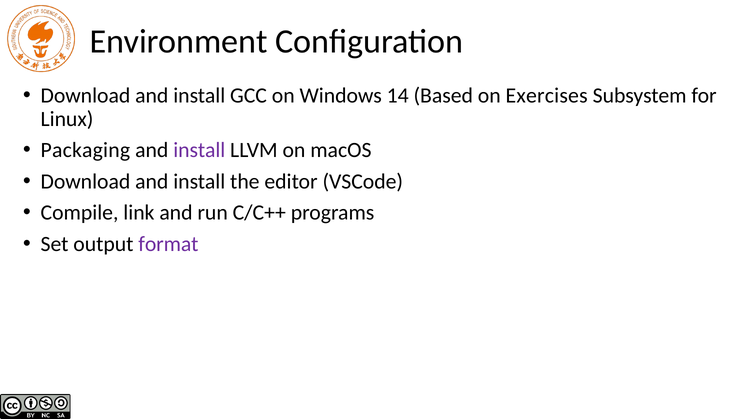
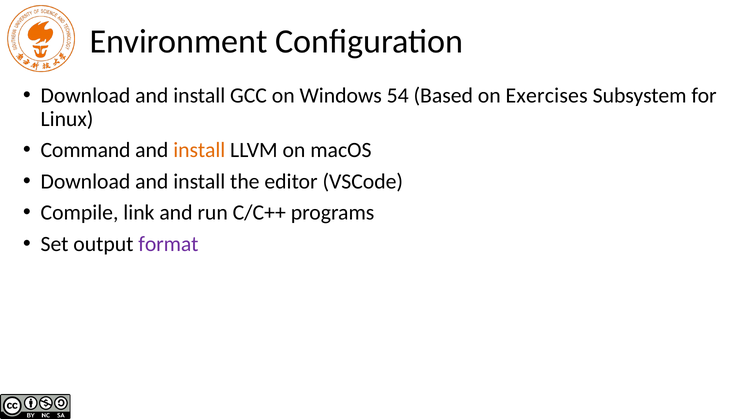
14: 14 -> 54
Packaging: Packaging -> Command
install at (199, 150) colour: purple -> orange
